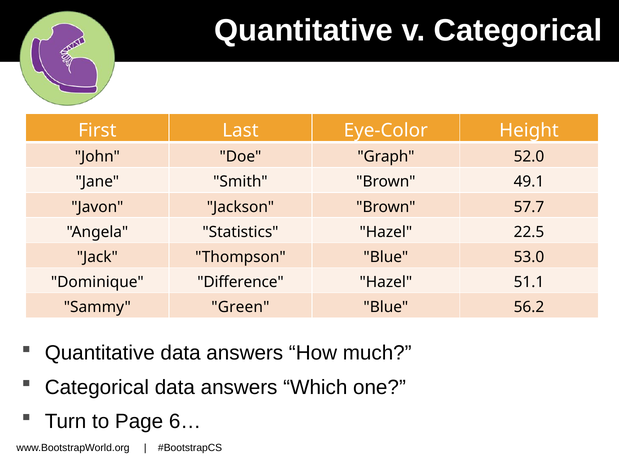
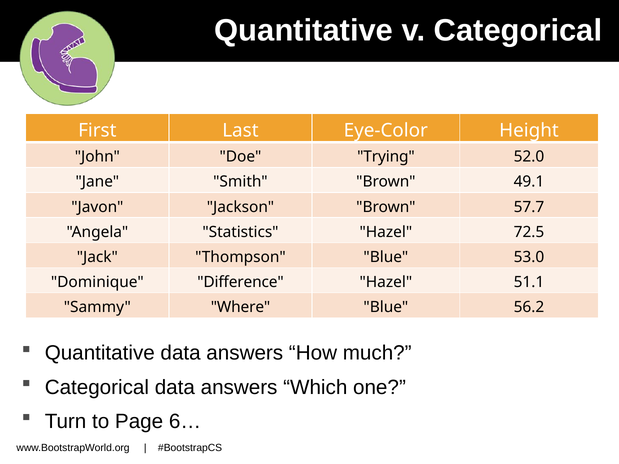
Graph: Graph -> Trying
22.5: 22.5 -> 72.5
Green: Green -> Where
